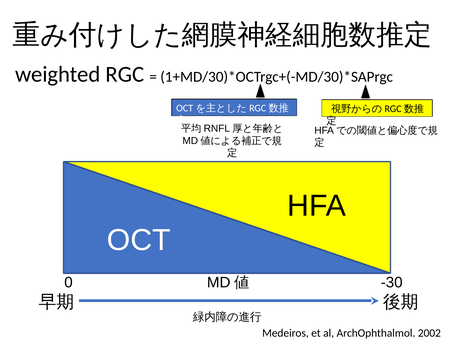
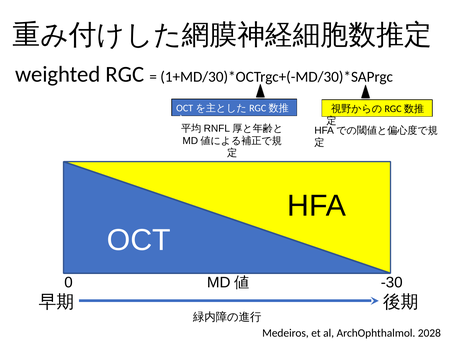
2002: 2002 -> 2028
